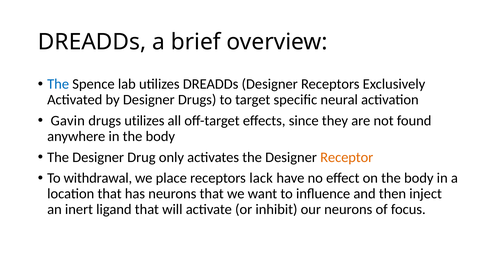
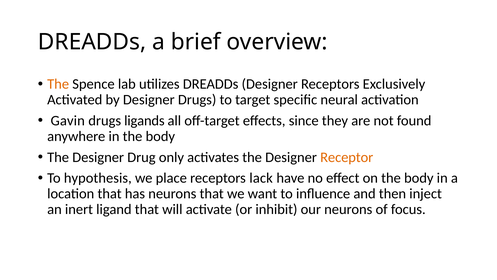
The at (58, 84) colour: blue -> orange
drugs utilizes: utilizes -> ligands
withdrawal: withdrawal -> hypothesis
